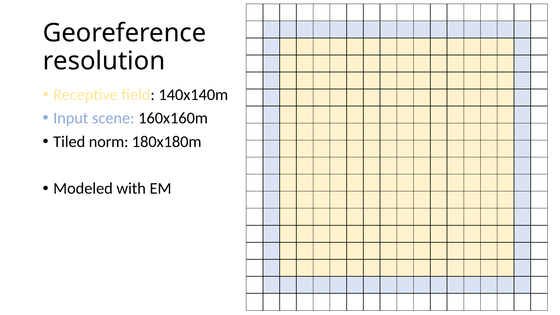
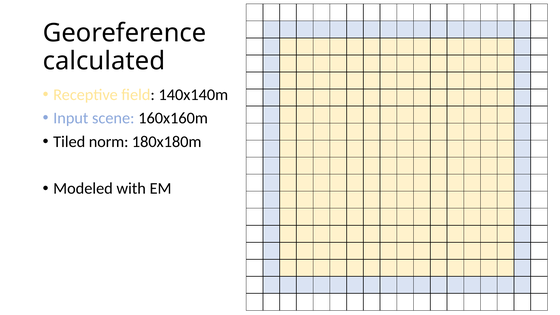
resolution: resolution -> calculated
